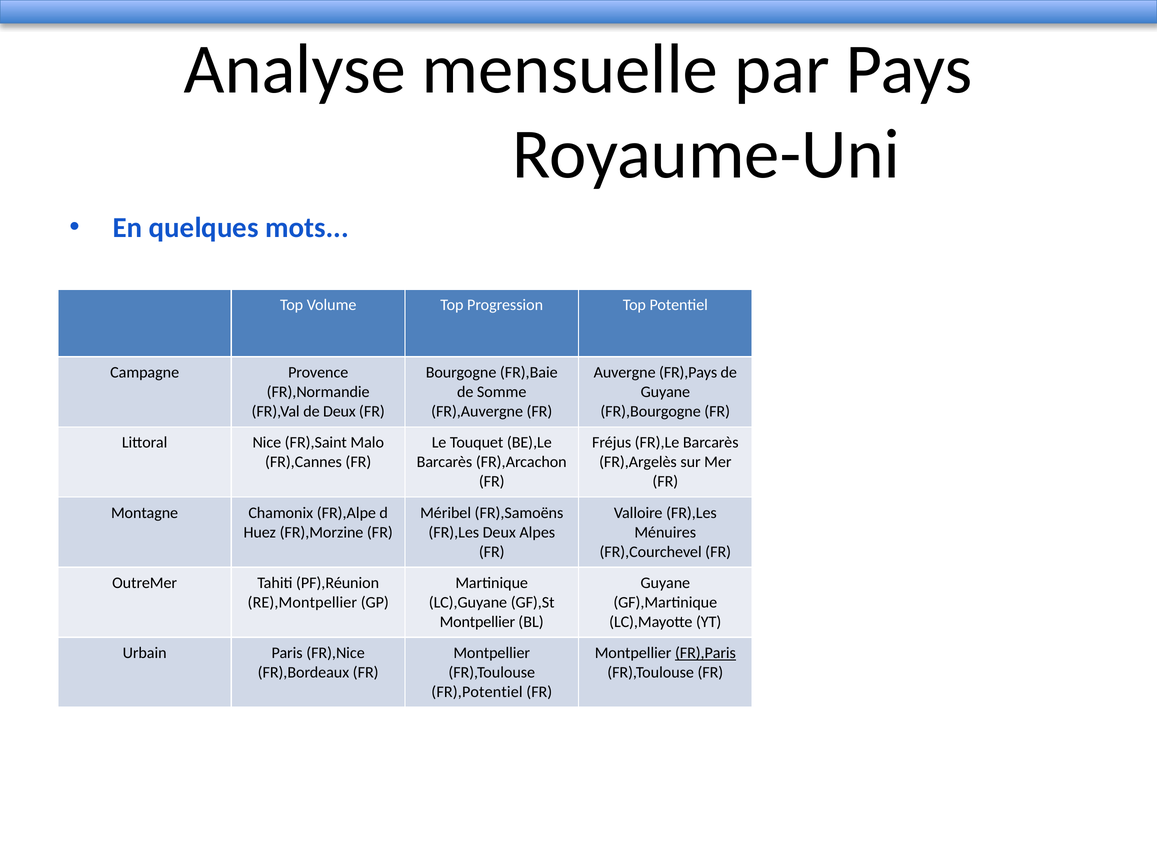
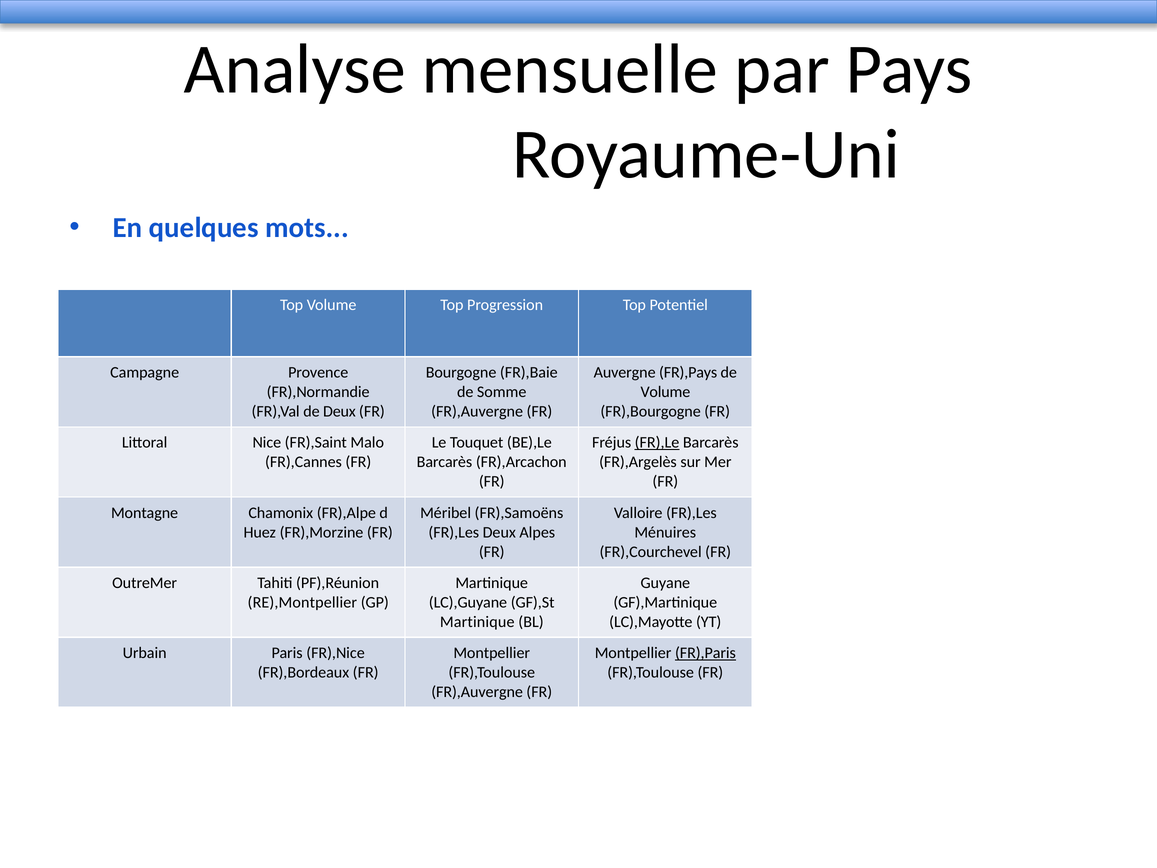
Guyane at (665, 392): Guyane -> Volume
FR),Le underline: none -> present
Montpellier at (477, 622): Montpellier -> Martinique
FR),Potentiel at (477, 692): FR),Potentiel -> FR),Auvergne
